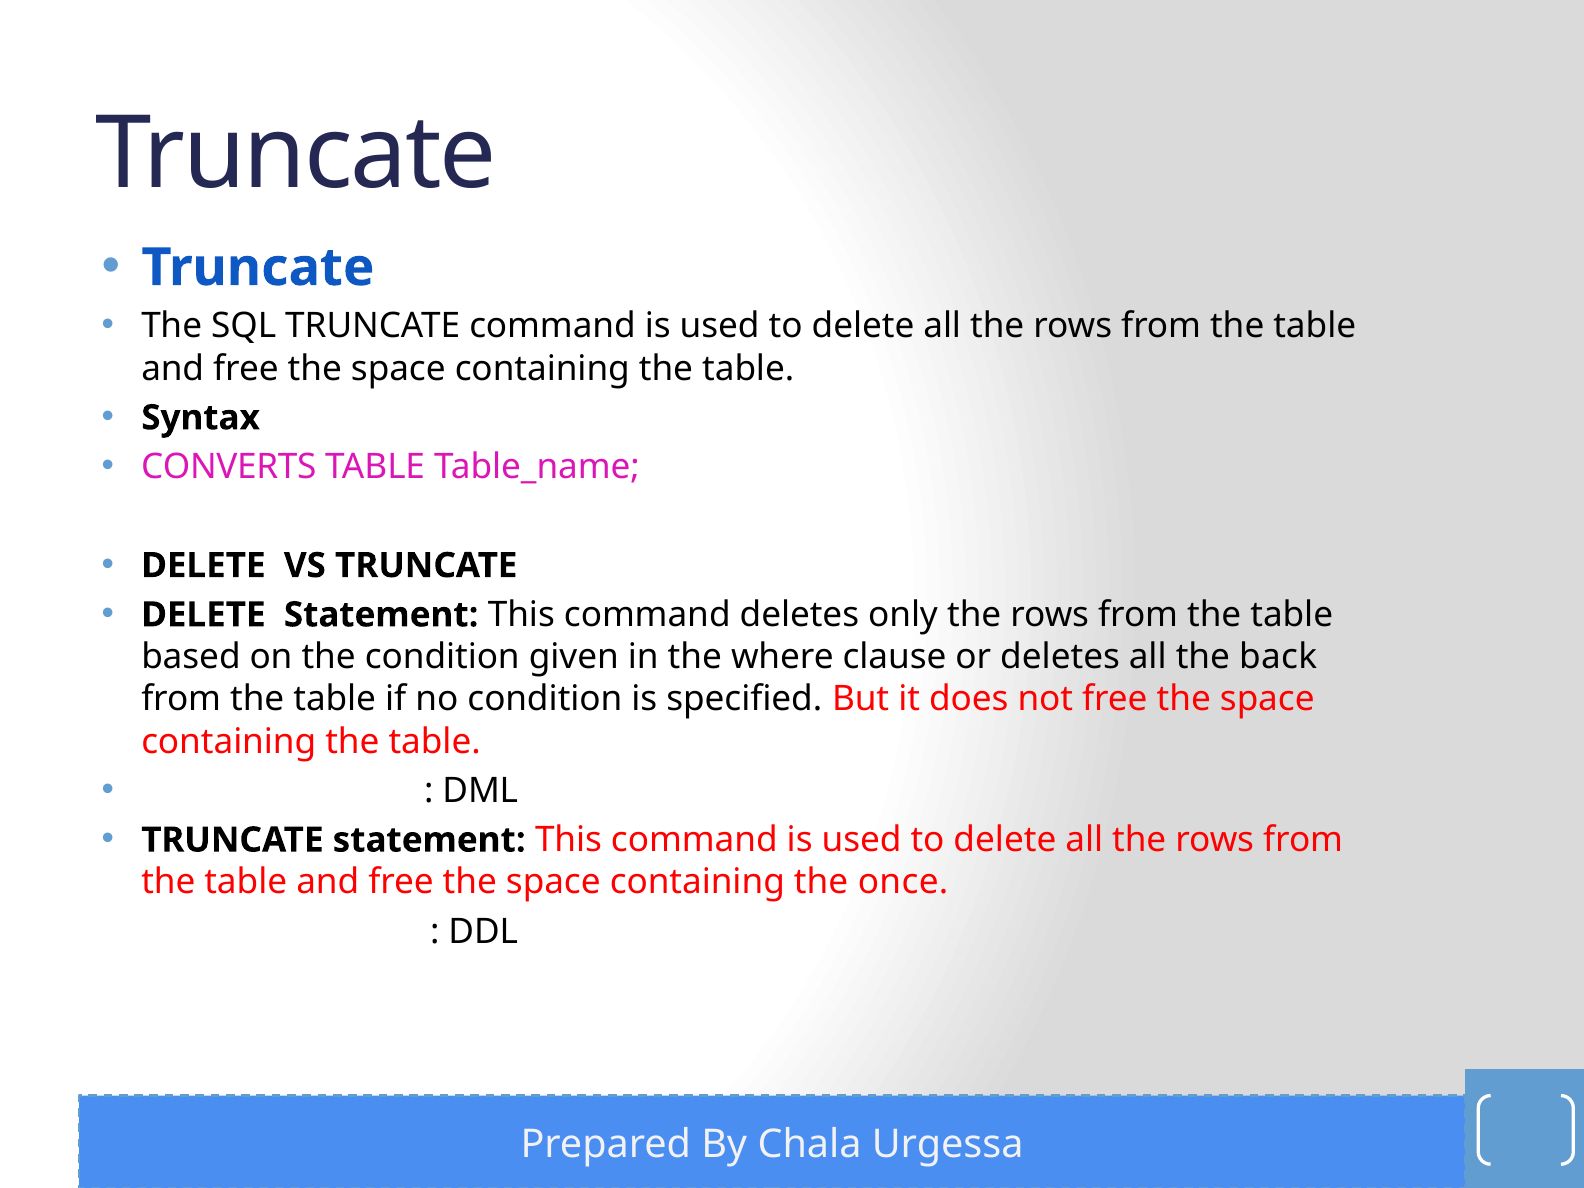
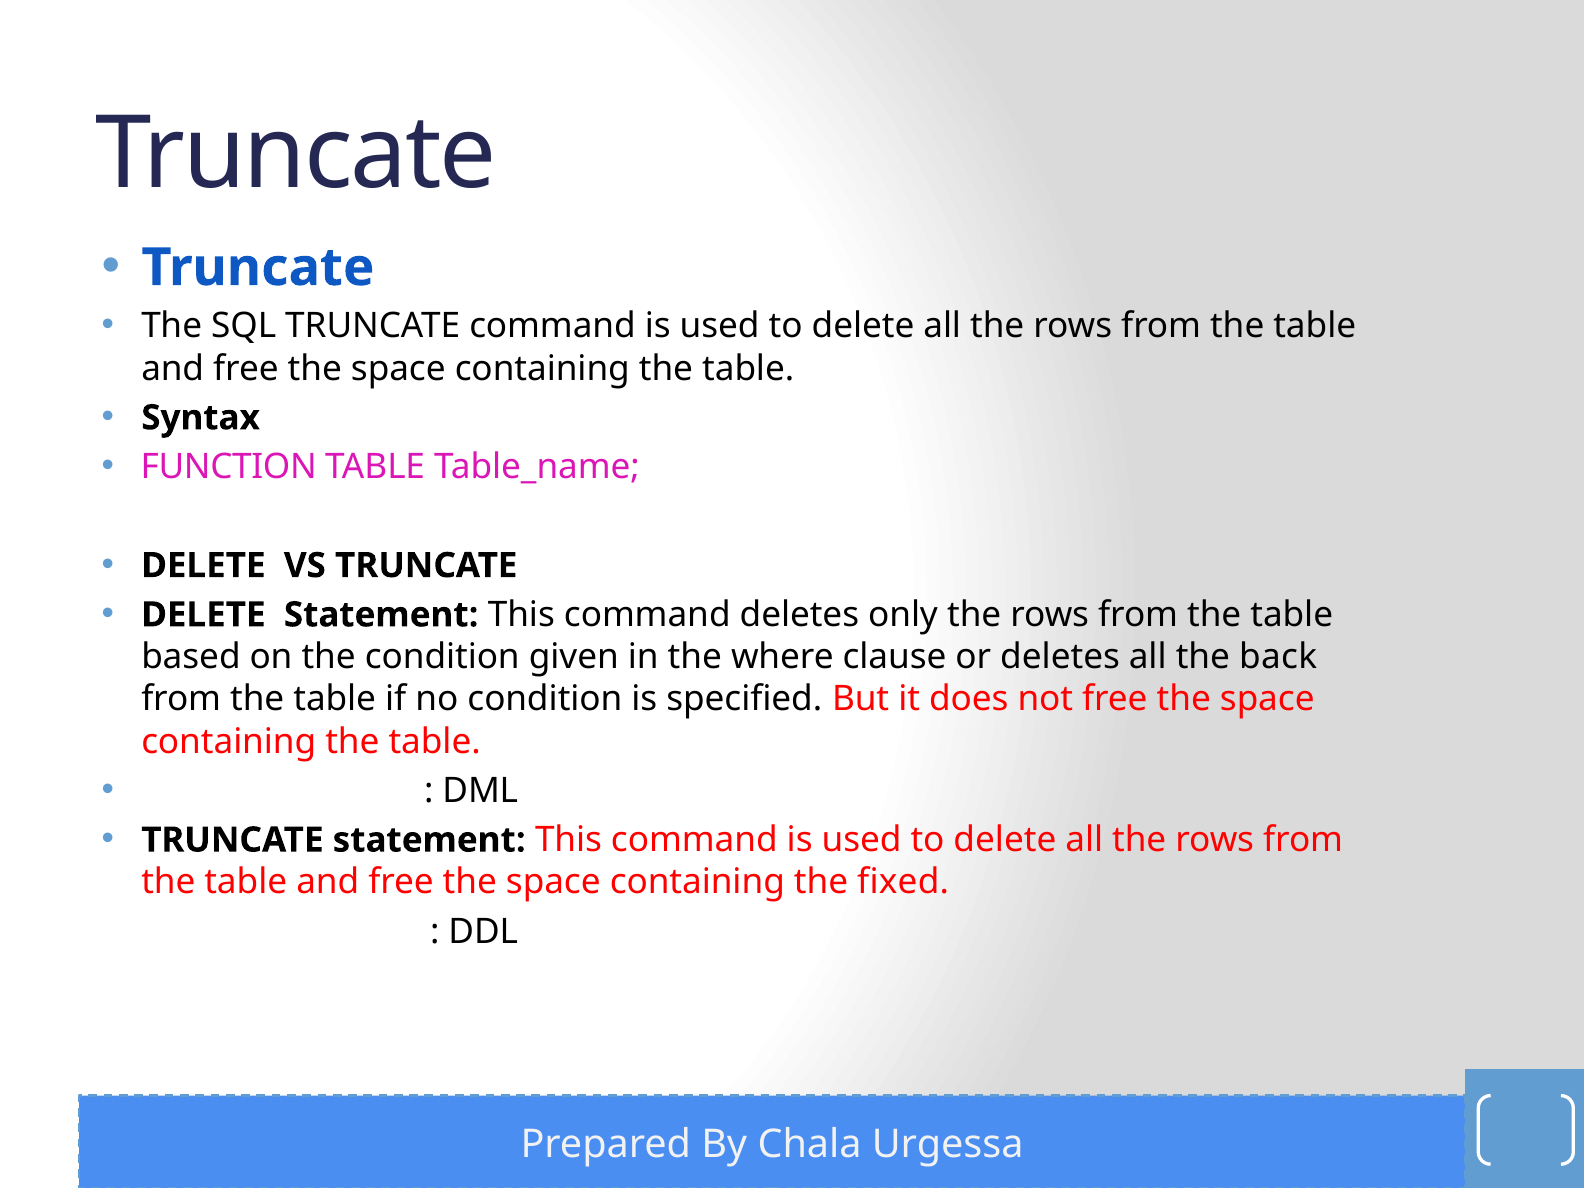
CONVERTS: CONVERTS -> FUNCTION
once: once -> fixed
